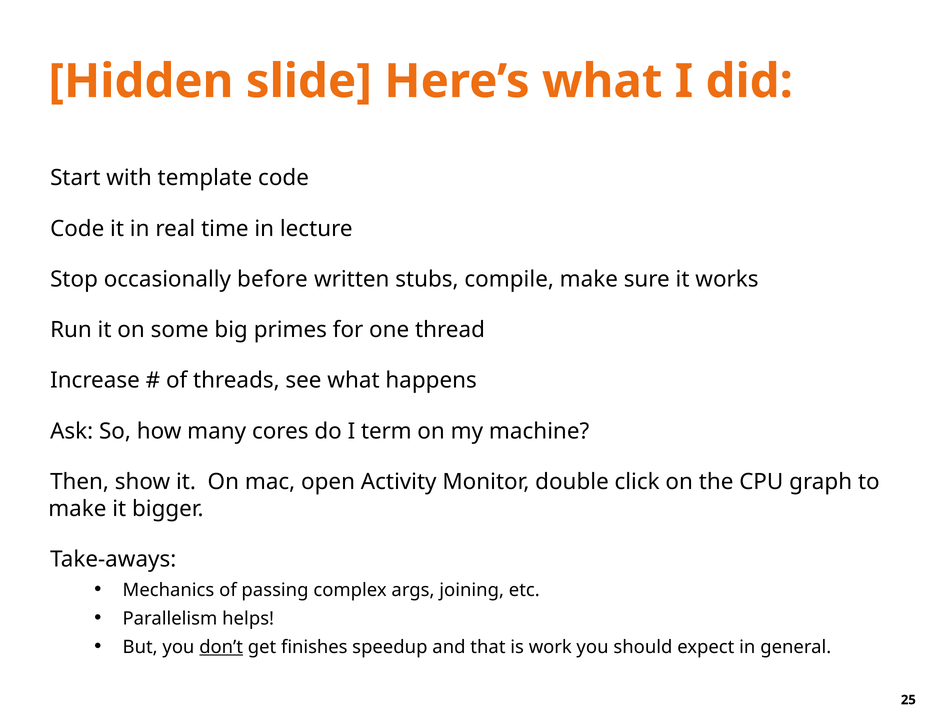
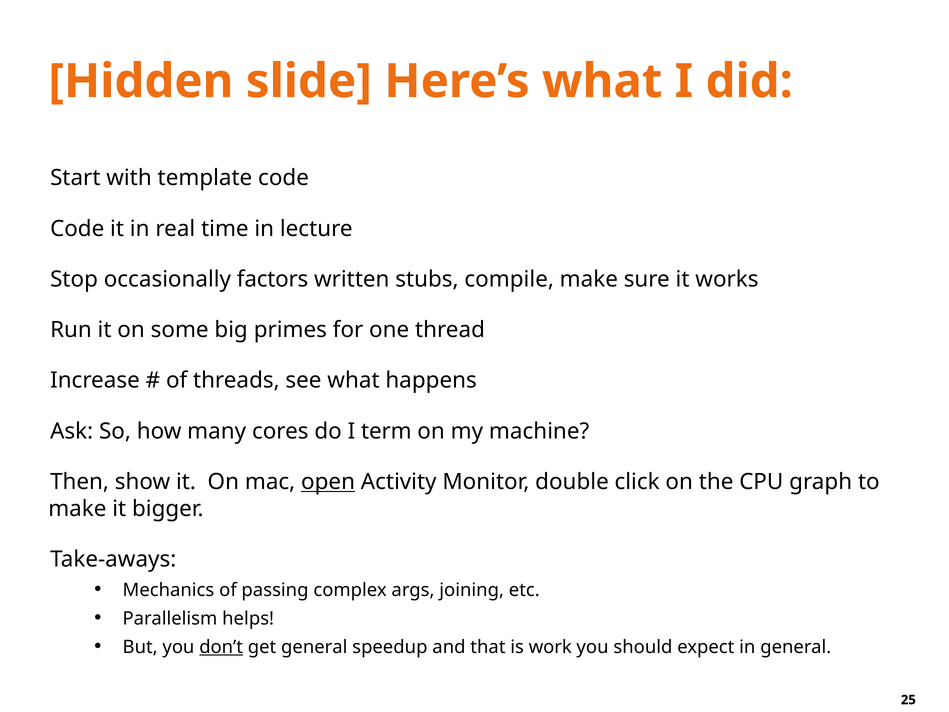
before: before -> factors
open underline: none -> present
get finishes: finishes -> general
